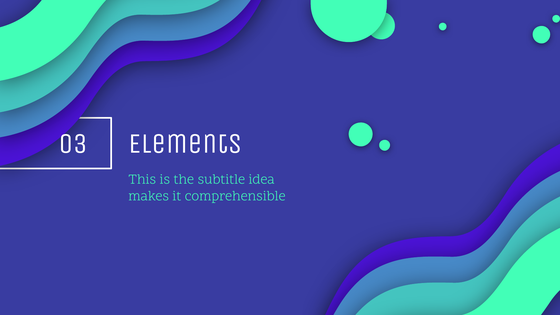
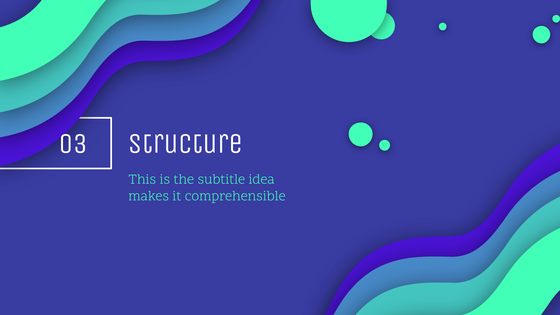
Elements: Elements -> Structure
